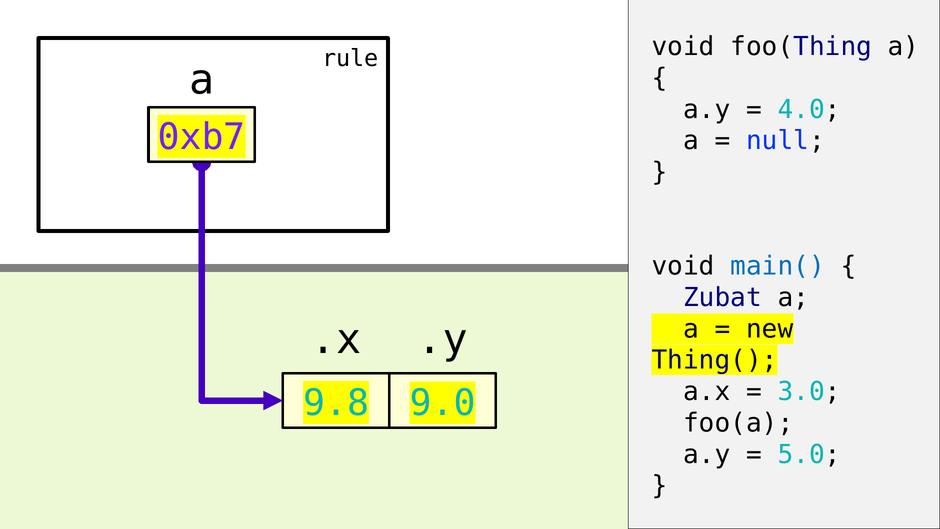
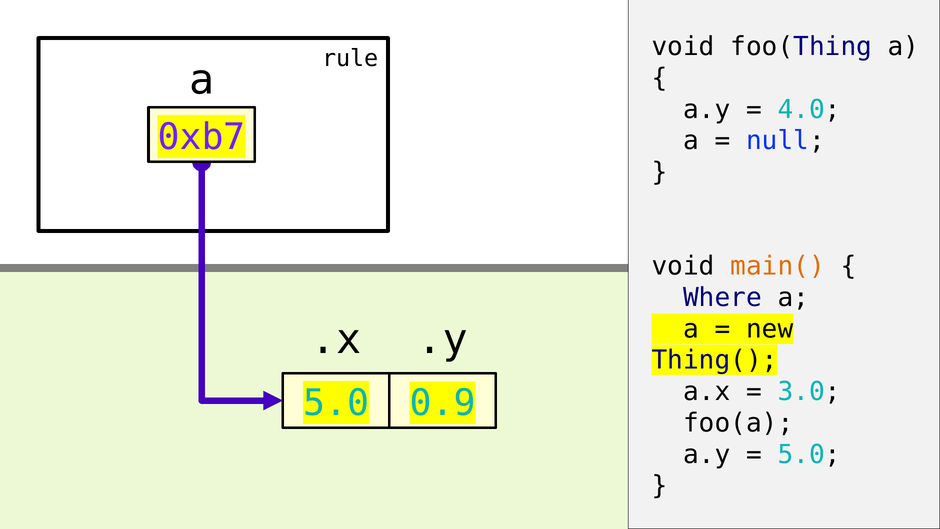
main( colour: blue -> orange
Zubat: Zubat -> Where
9.8 at (336, 403): 9.8 -> 5.0
9.0: 9.0 -> 0.9
